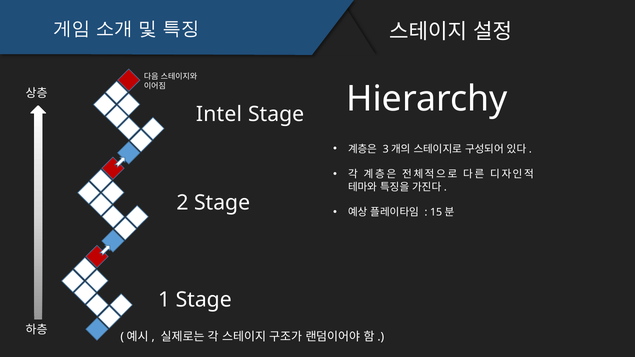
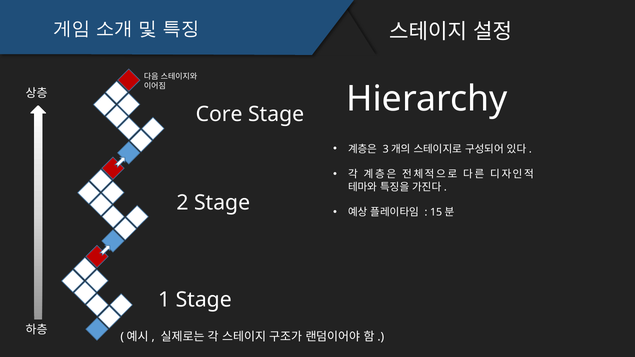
Intel: Intel -> Core
